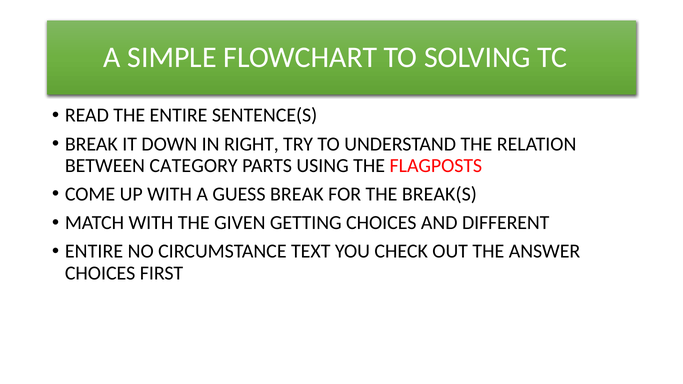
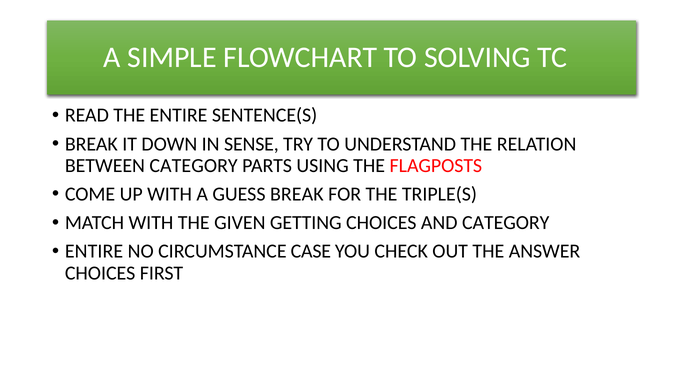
RIGHT: RIGHT -> SENSE
BREAK(S: BREAK(S -> TRIPLE(S
AND DIFFERENT: DIFFERENT -> CATEGORY
TEXT: TEXT -> CASE
